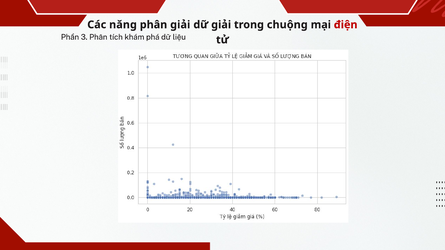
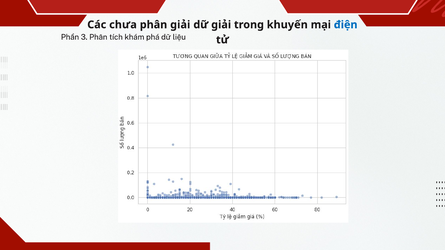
năng: năng -> chưa
chuộng: chuộng -> khuyến
điện colour: red -> blue
